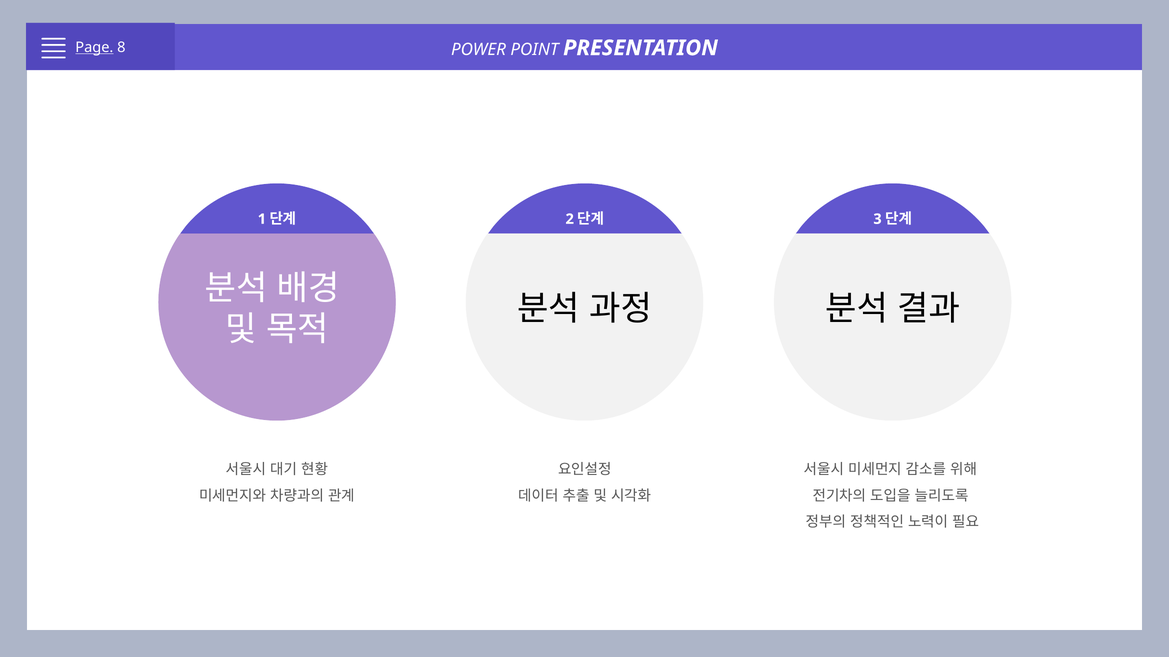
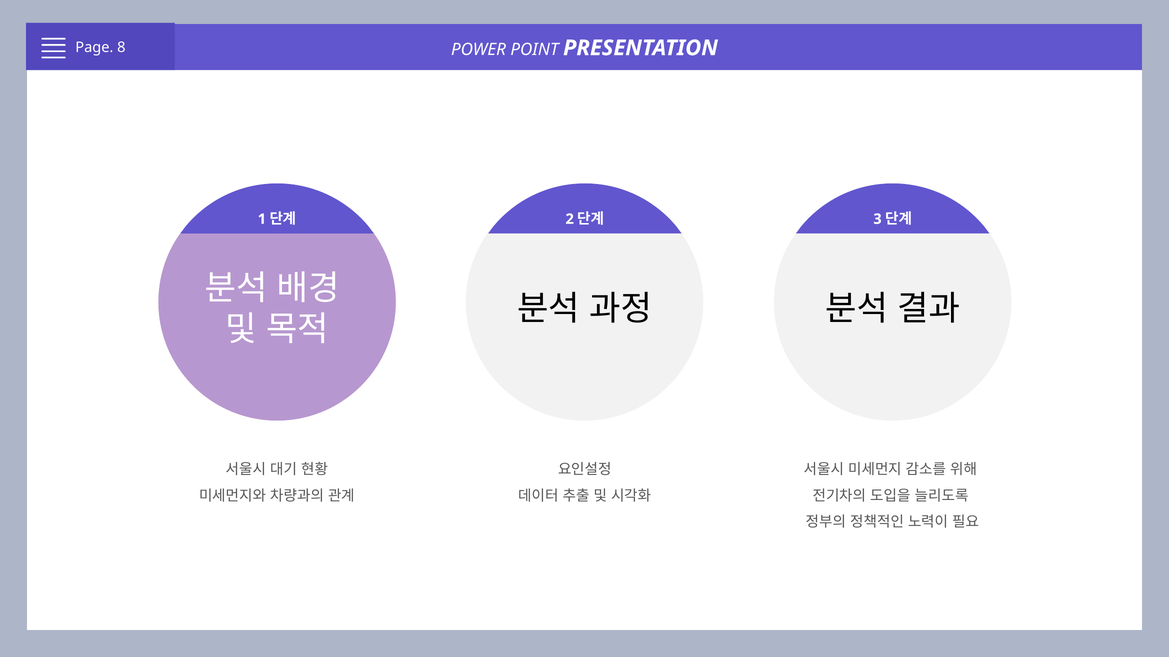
Page underline: present -> none
